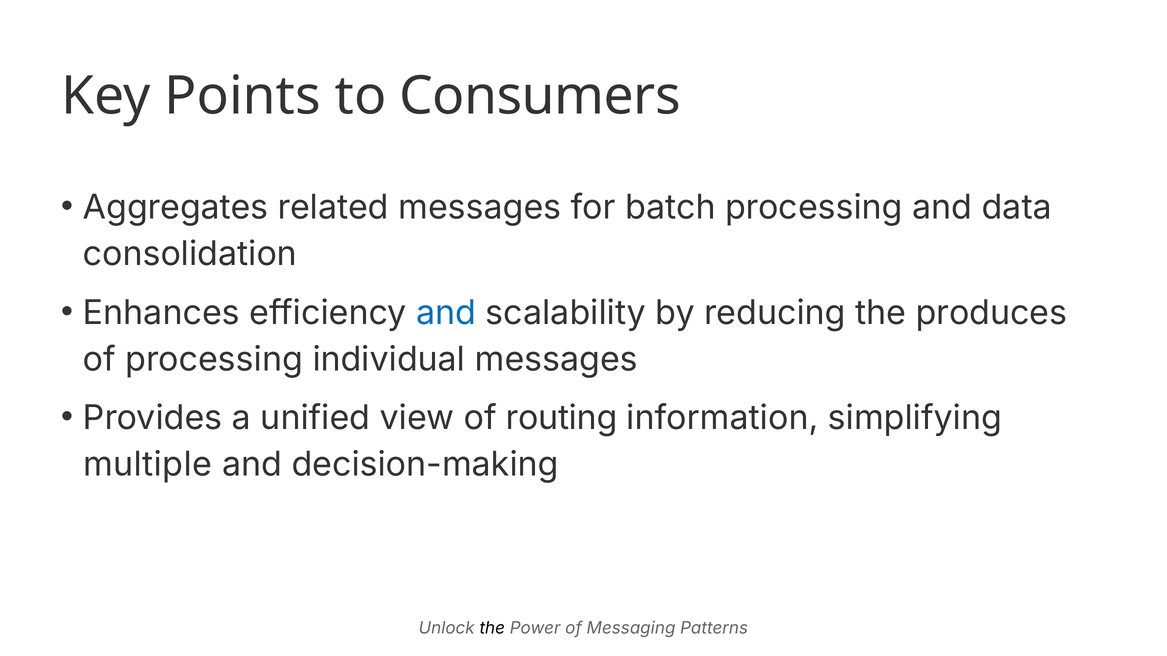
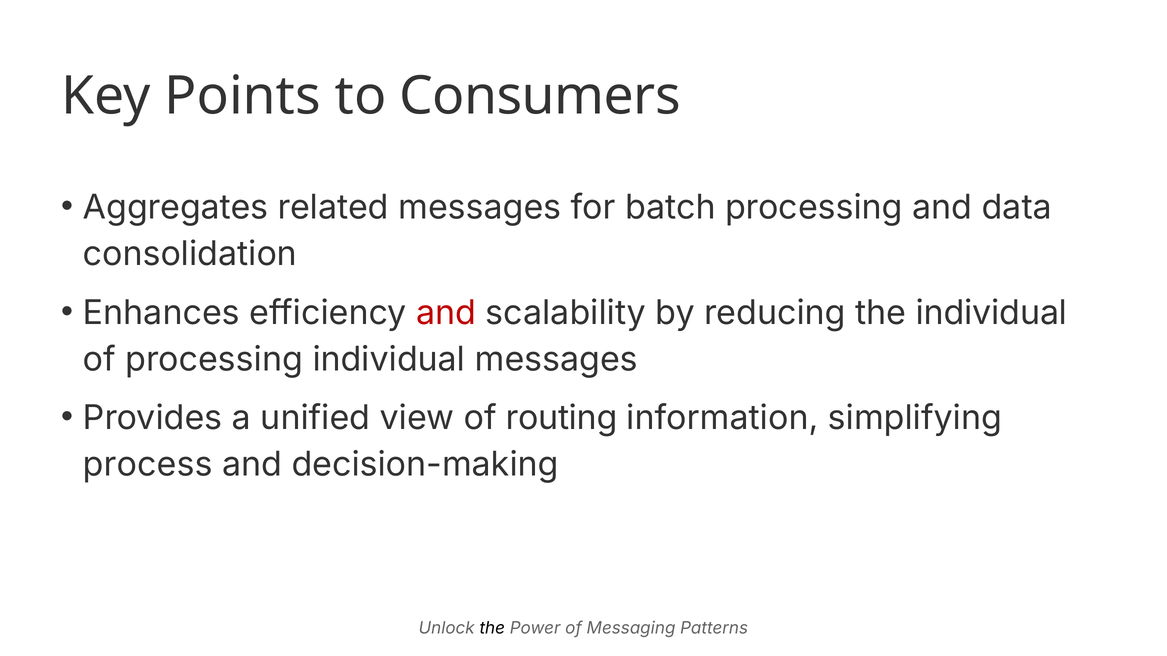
and at (446, 313) colour: blue -> red
the produces: produces -> individual
multiple: multiple -> process
